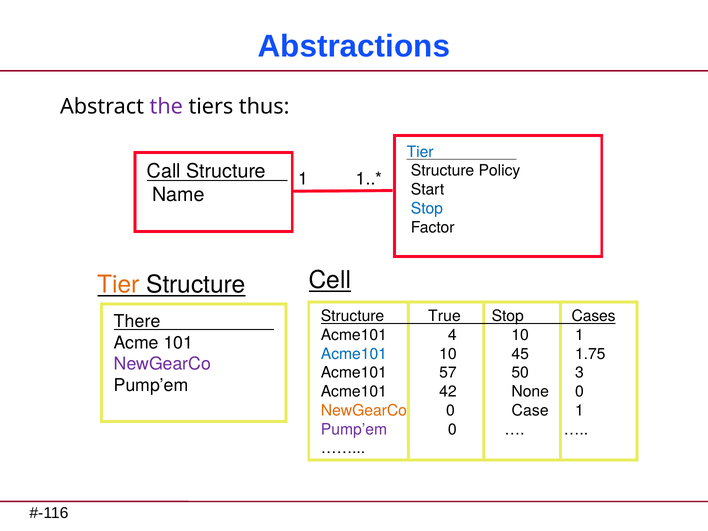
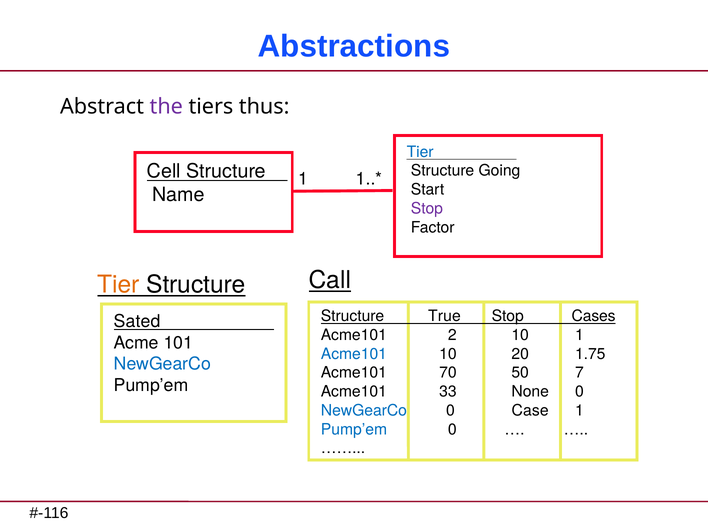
Call: Call -> Cell
Policy: Policy -> Going
Stop at (427, 209) colour: blue -> purple
Cell: Cell -> Call
There: There -> Sated
4: 4 -> 2
45: 45 -> 20
NewGearCo at (162, 364) colour: purple -> blue
57: 57 -> 70
3: 3 -> 7
42: 42 -> 33
NewGearCo at (364, 410) colour: orange -> blue
Pump’em at (354, 429) colour: purple -> blue
